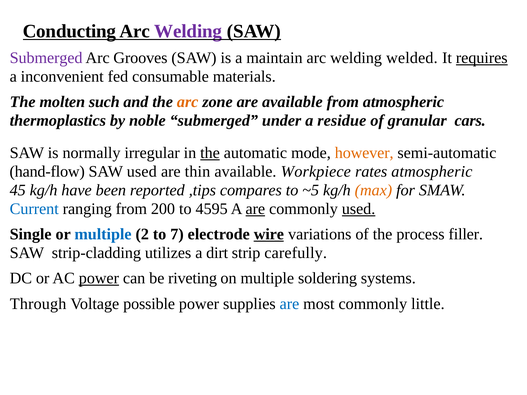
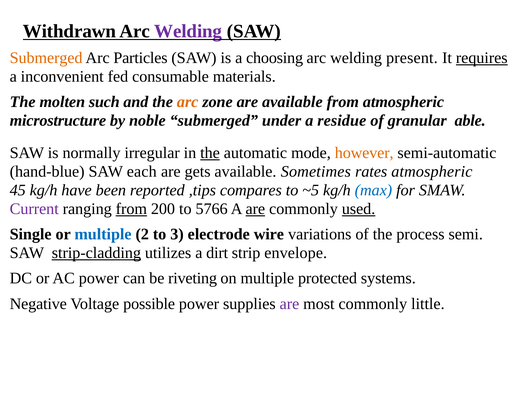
Conducting: Conducting -> Withdrawn
Submerged at (46, 58) colour: purple -> orange
Grooves: Grooves -> Particles
maintain: maintain -> choosing
welded: welded -> present
thermoplastics: thermoplastics -> microstructure
cars: cars -> able
hand-flow: hand-flow -> hand-blue
SAW used: used -> each
thin: thin -> gets
Workpiece: Workpiece -> Sometimes
max colour: orange -> blue
Current colour: blue -> purple
from at (131, 209) underline: none -> present
4595: 4595 -> 5766
7: 7 -> 3
wire underline: present -> none
filler: filler -> semi
strip-cladding underline: none -> present
carefully: carefully -> envelope
power at (99, 279) underline: present -> none
soldering: soldering -> protected
Through: Through -> Negative
are at (289, 304) colour: blue -> purple
